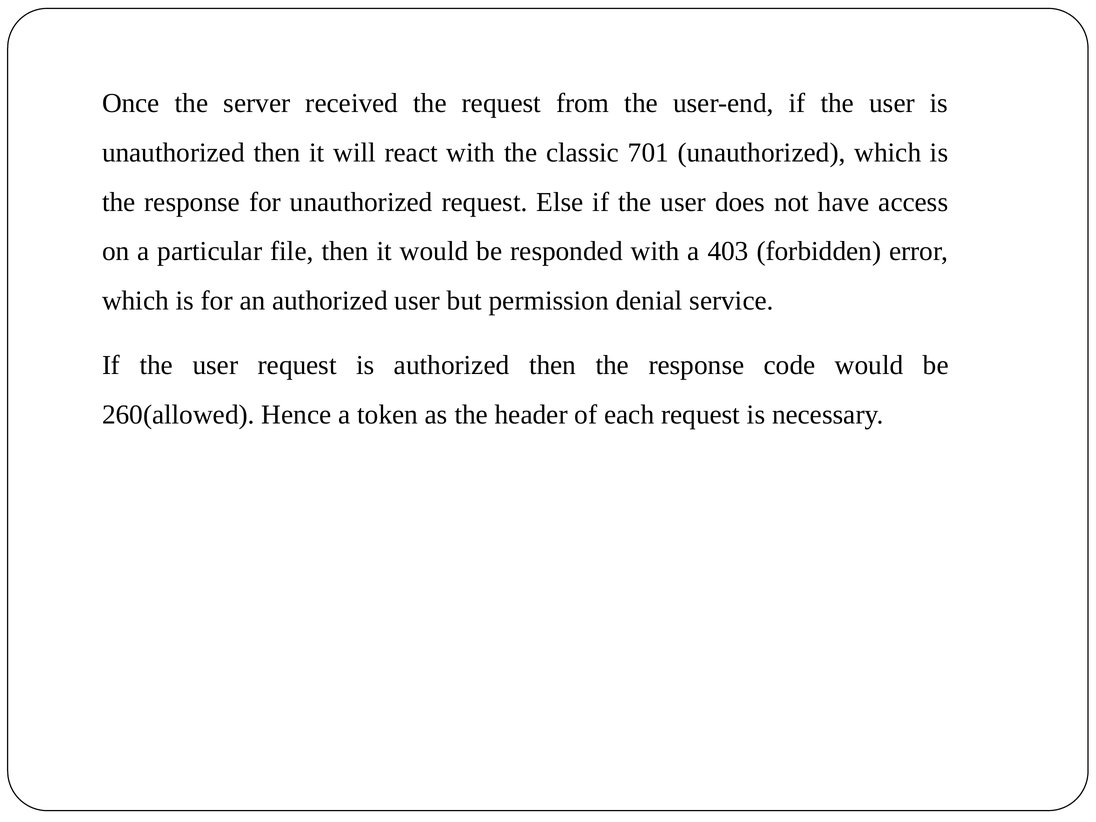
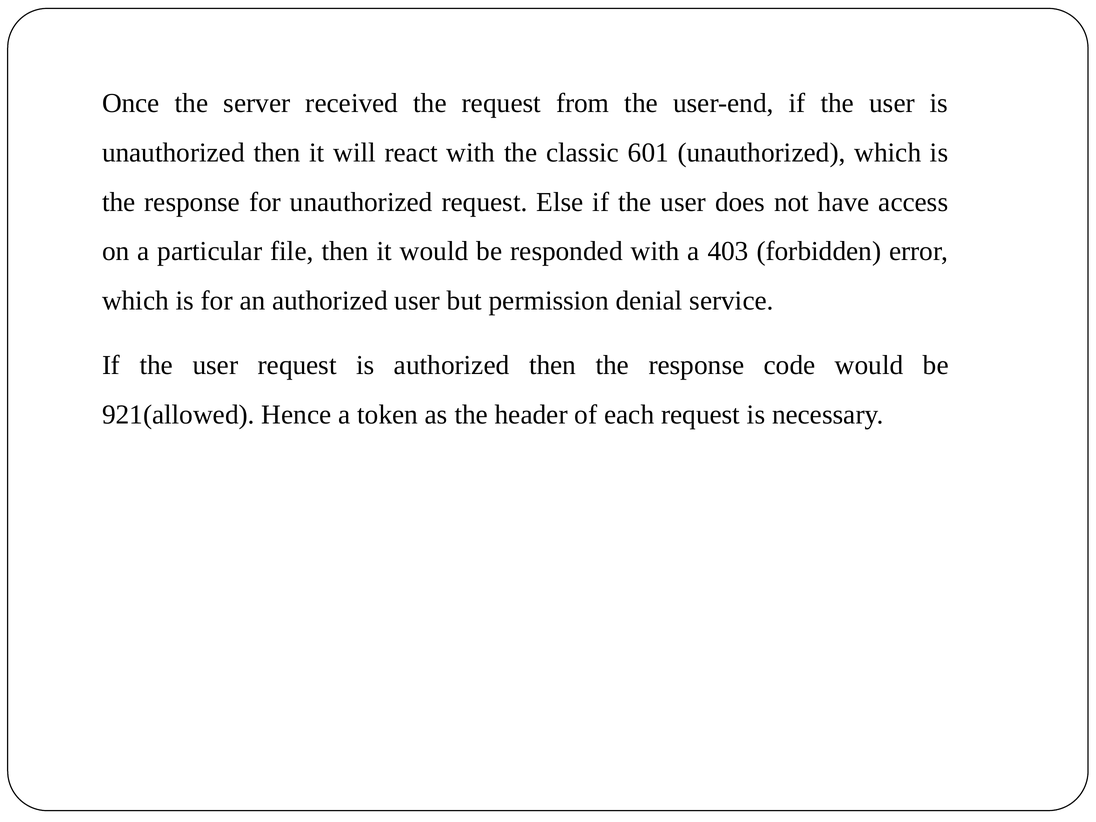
701: 701 -> 601
260(allowed: 260(allowed -> 921(allowed
